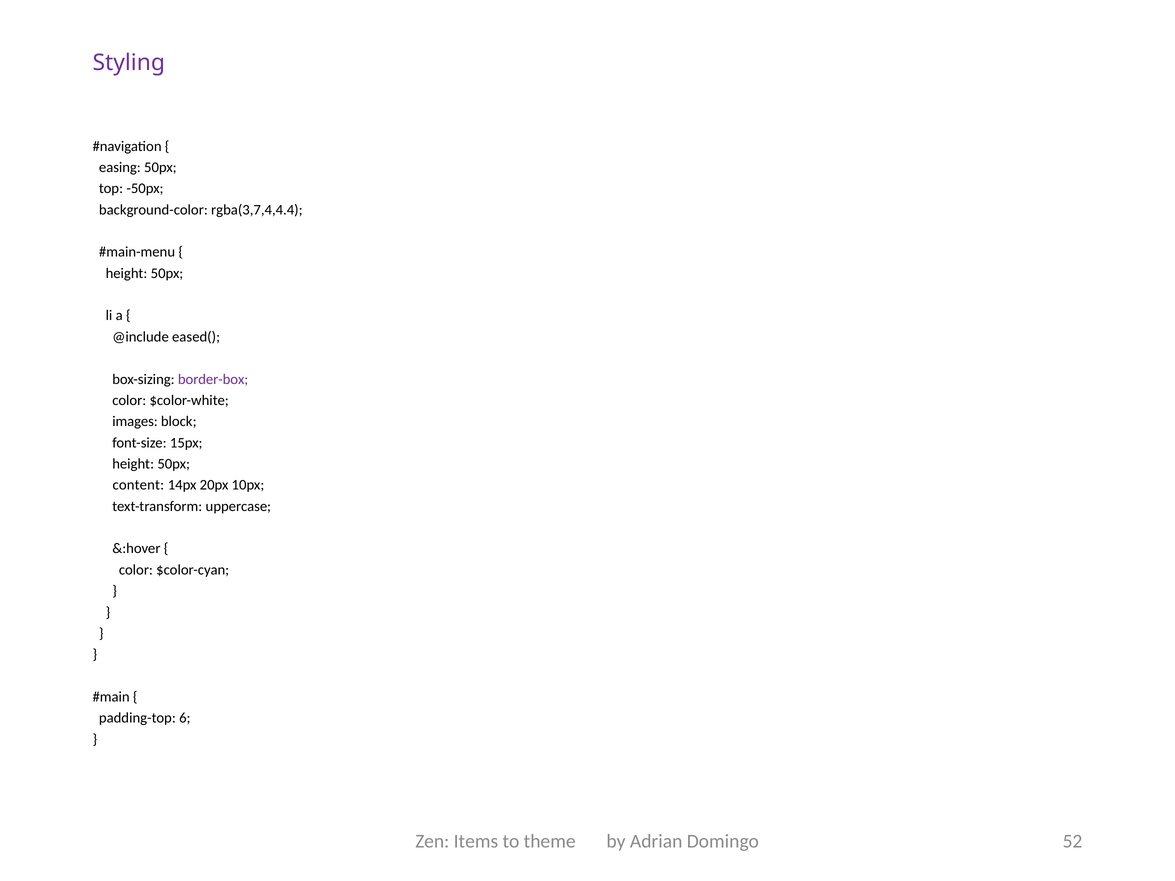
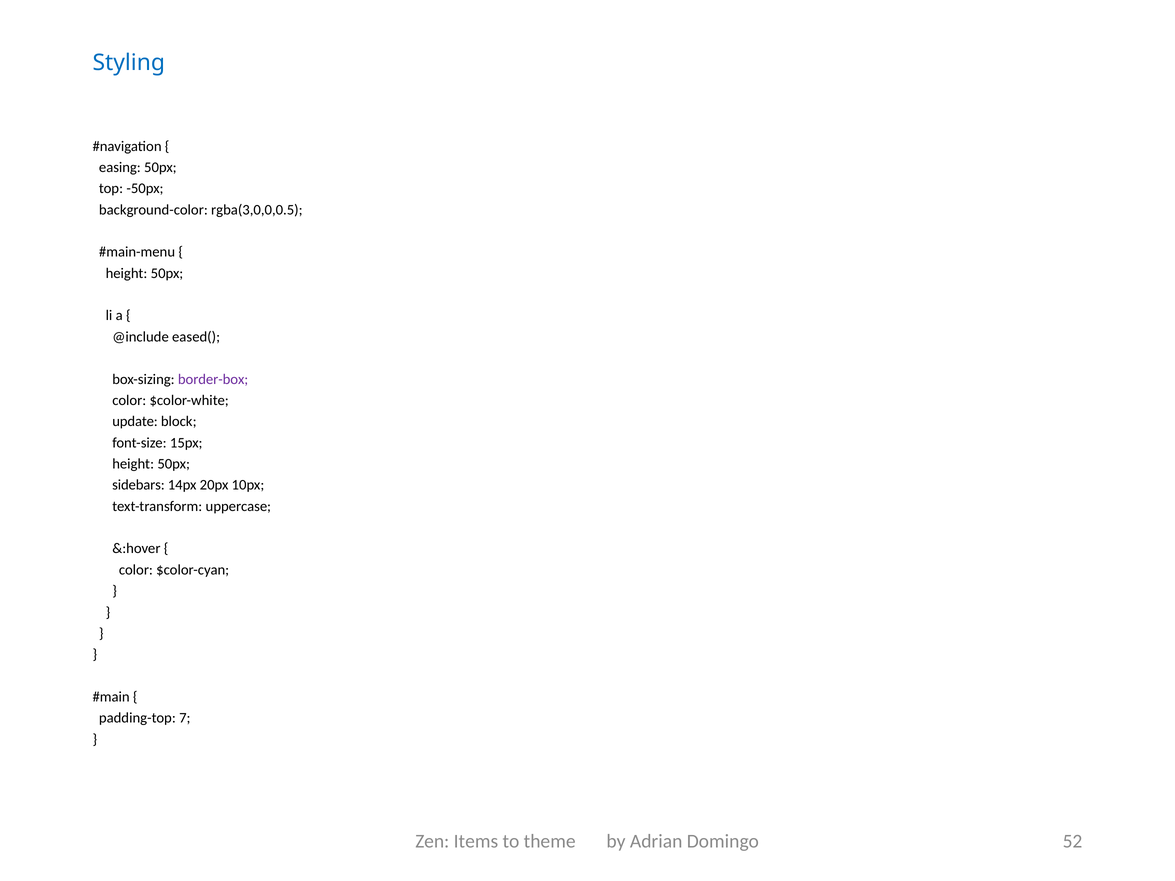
Styling colour: purple -> blue
rgba(3,7,4,4.4: rgba(3,7,4,4.4 -> rgba(3,0,0,0.5
images: images -> update
content: content -> sidebars
6: 6 -> 7
